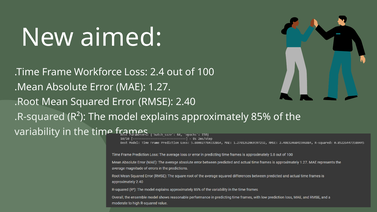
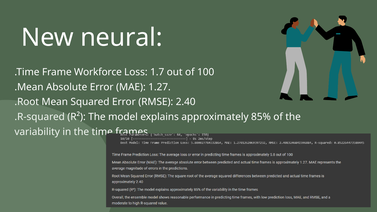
aimed: aimed -> neural
2.4: 2.4 -> 1.7
